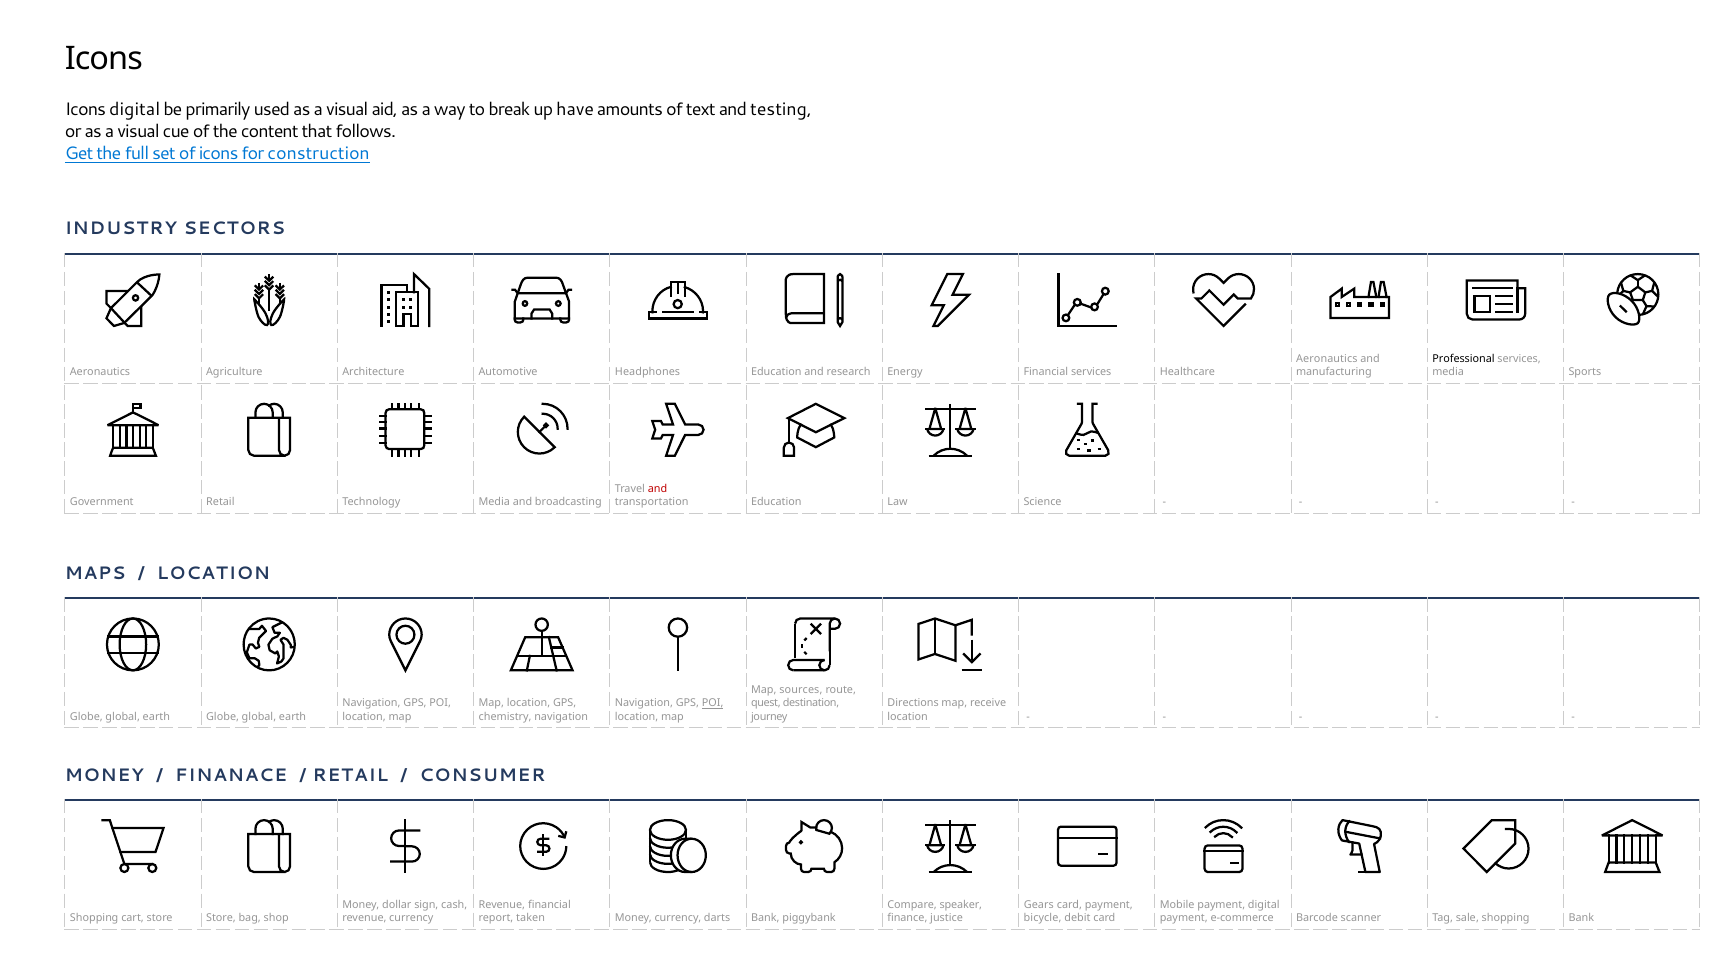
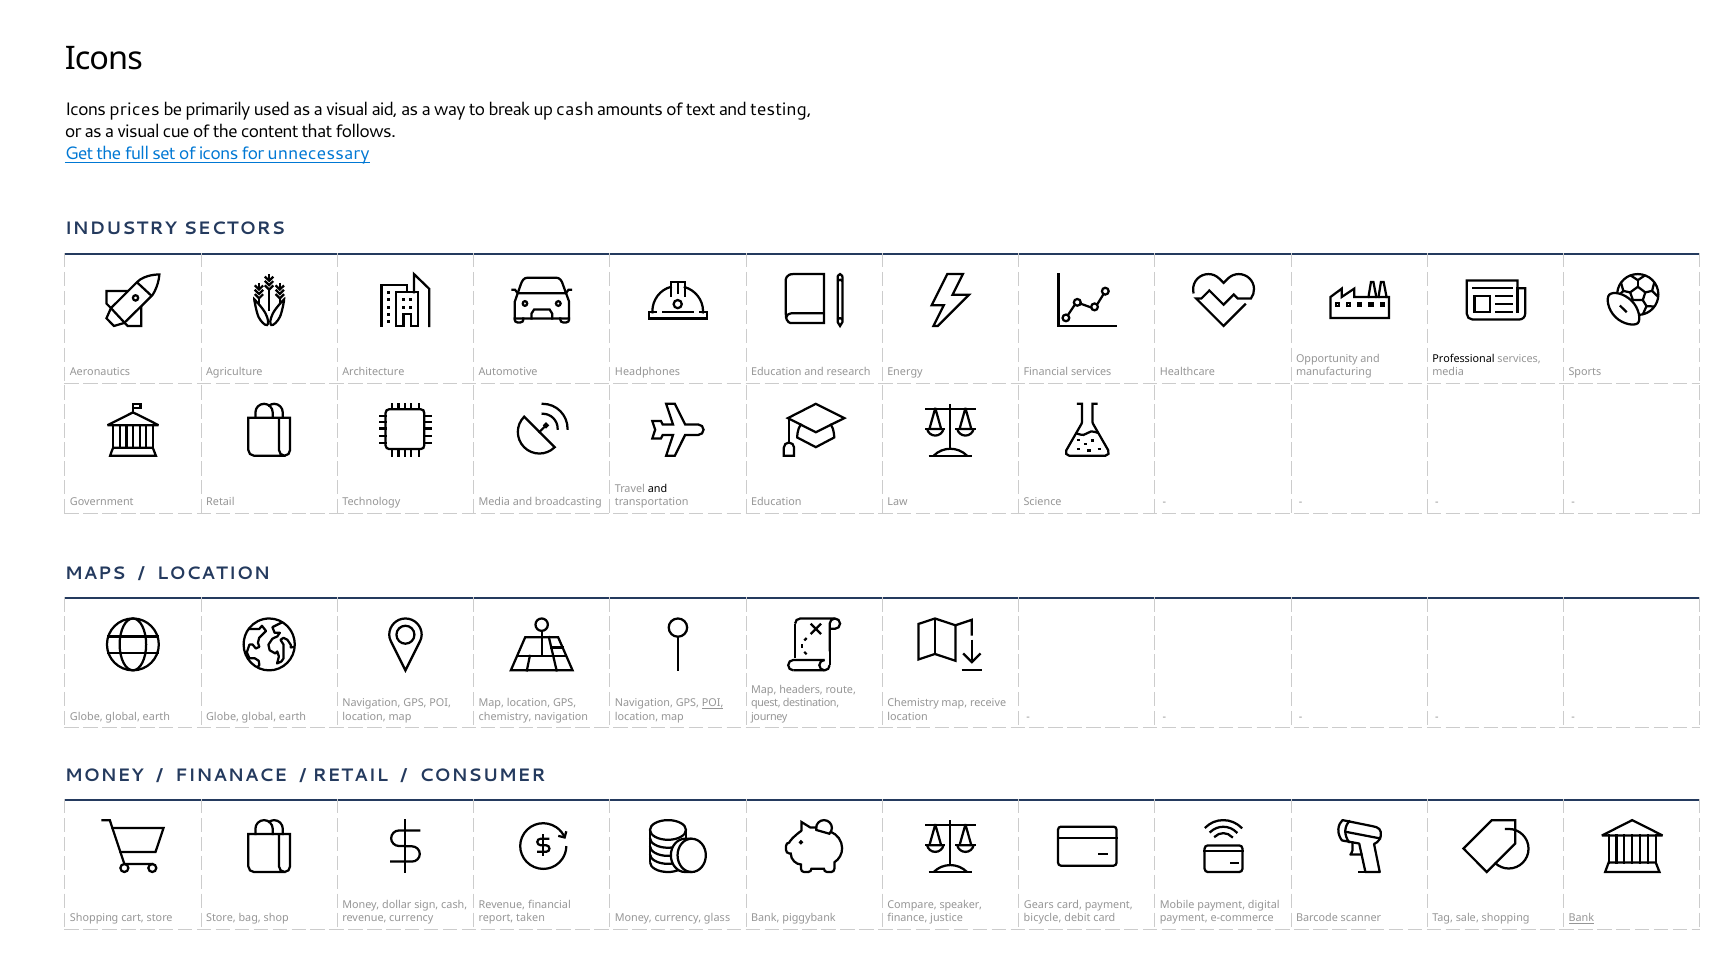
Icons digital: digital -> prices
up have: have -> cash
construction: construction -> unnecessary
Aeronautics at (1327, 359): Aeronautics -> Opportunity
and at (658, 489) colour: red -> black
sources: sources -> headers
Directions at (913, 703): Directions -> Chemistry
darts: darts -> glass
Bank at (1581, 918) underline: none -> present
